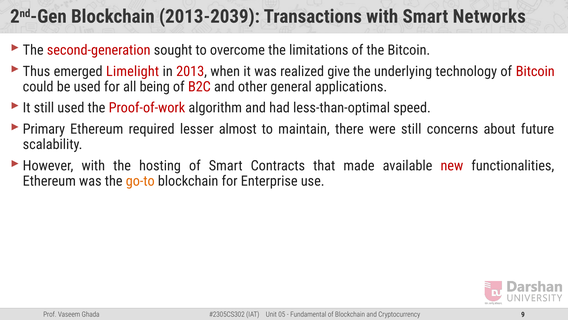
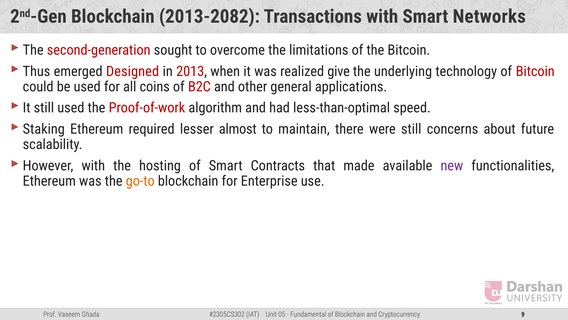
2013-2039: 2013-2039 -> 2013-2082
Limelight: Limelight -> Designed
being: being -> coins
Primary: Primary -> Staking
new colour: red -> purple
